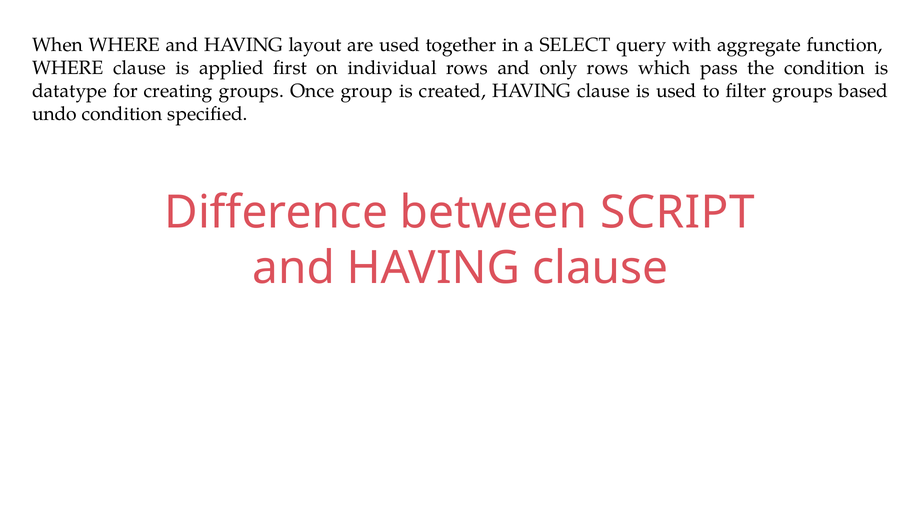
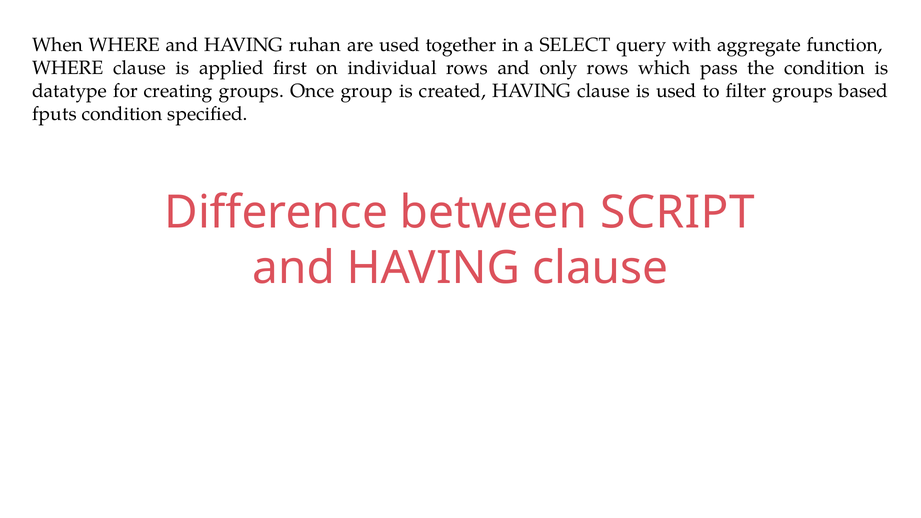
layout: layout -> ruhan
undo: undo -> fputs
